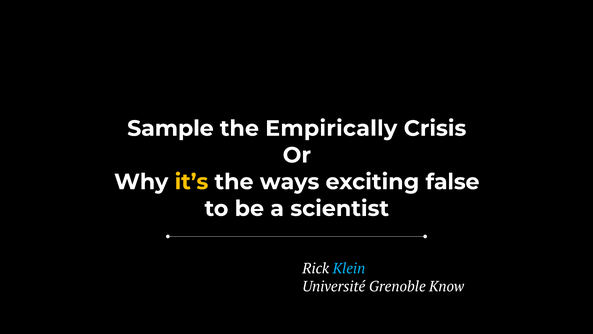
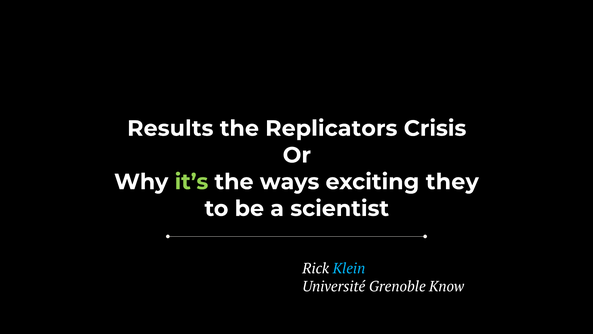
Sample: Sample -> Results
Empirically: Empirically -> Replicators
it’s colour: yellow -> light green
false: false -> they
